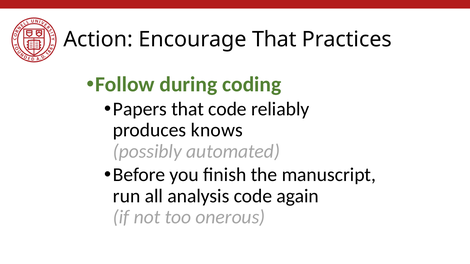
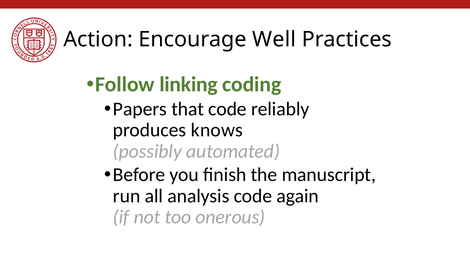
Encourage That: That -> Well
during: during -> linking
